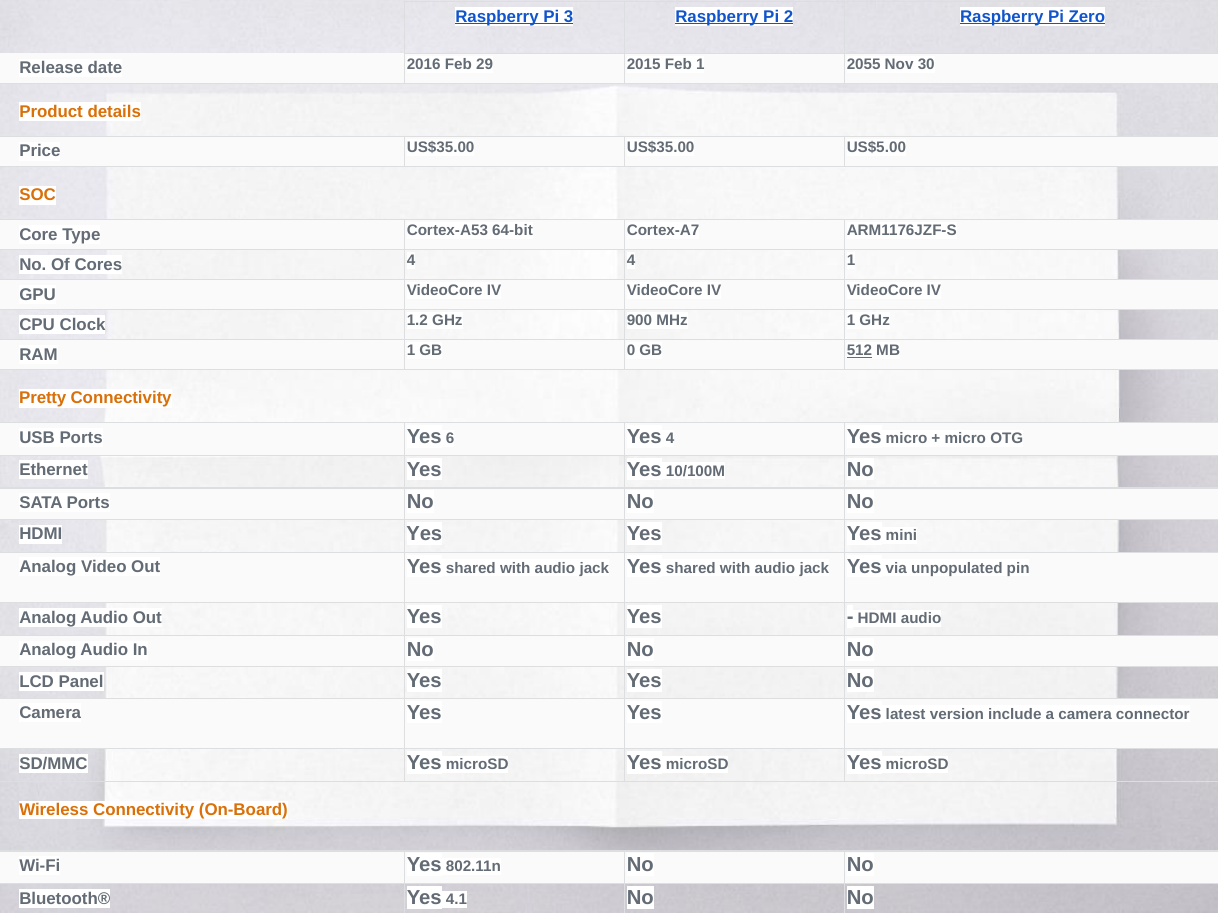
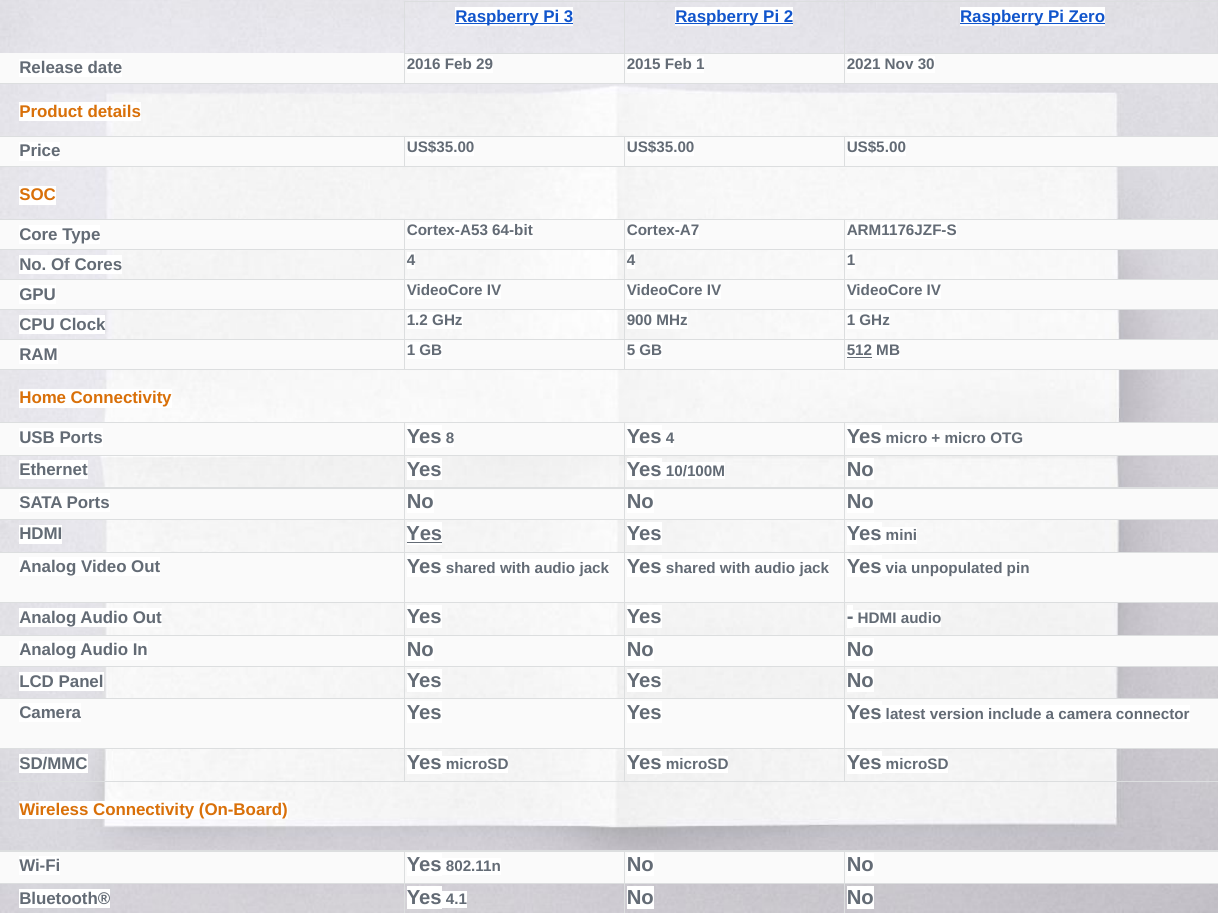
2055: 2055 -> 2021
0: 0 -> 5
Pretty: Pretty -> Home
6: 6 -> 8
Yes at (424, 534) underline: none -> present
